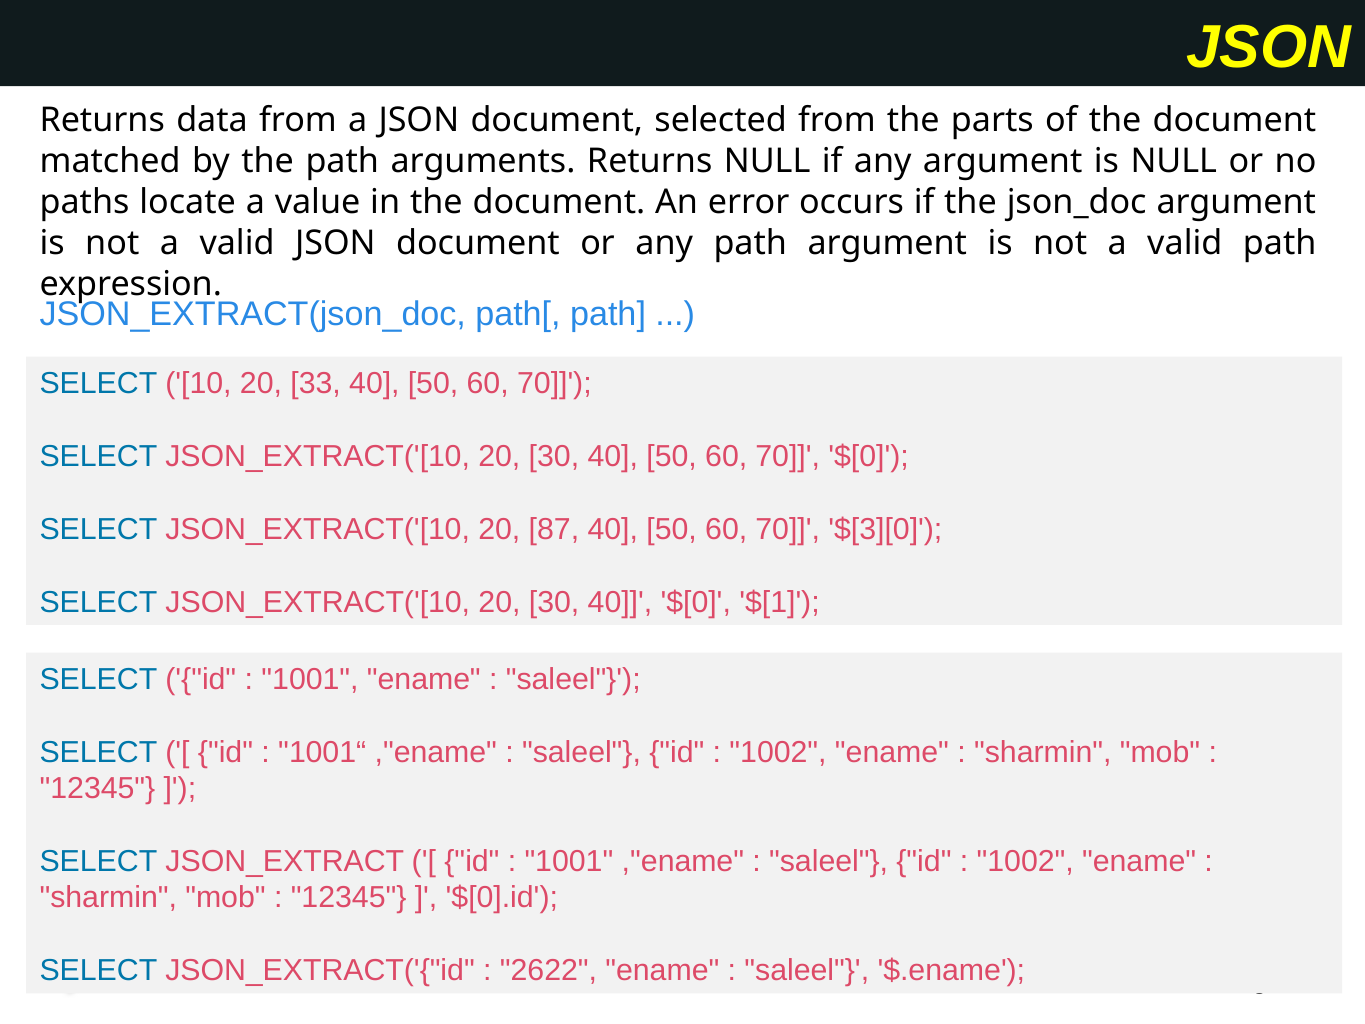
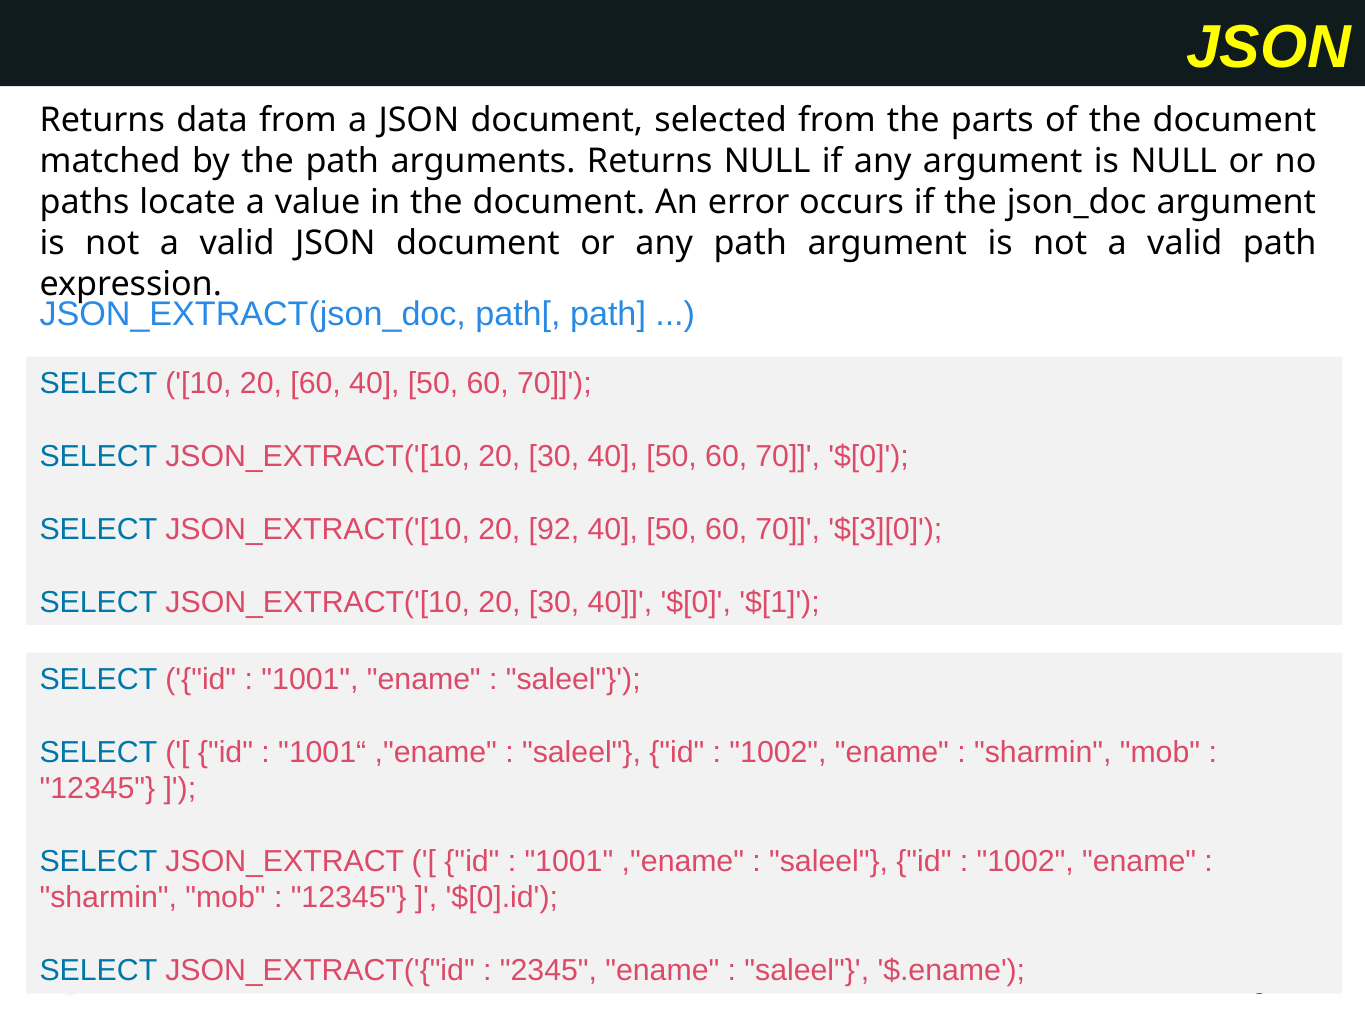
20 33: 33 -> 60
87: 87 -> 92
2622: 2622 -> 2345
